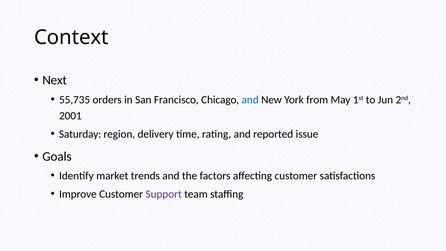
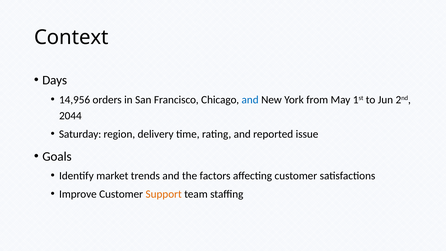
Next: Next -> Days
55,735: 55,735 -> 14,956
2001: 2001 -> 2044
Support colour: purple -> orange
